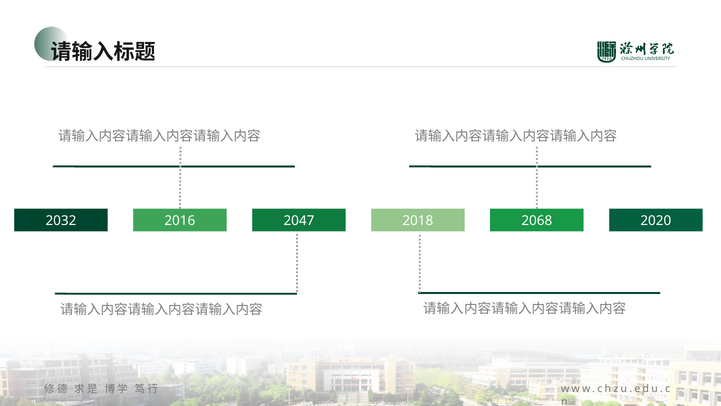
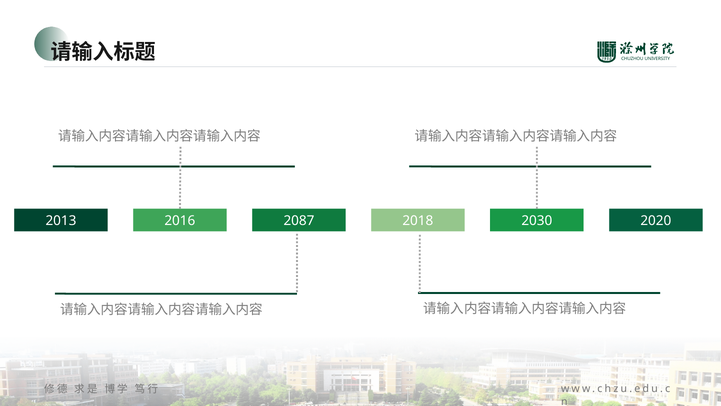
2032: 2032 -> 2013
2047: 2047 -> 2087
2068: 2068 -> 2030
